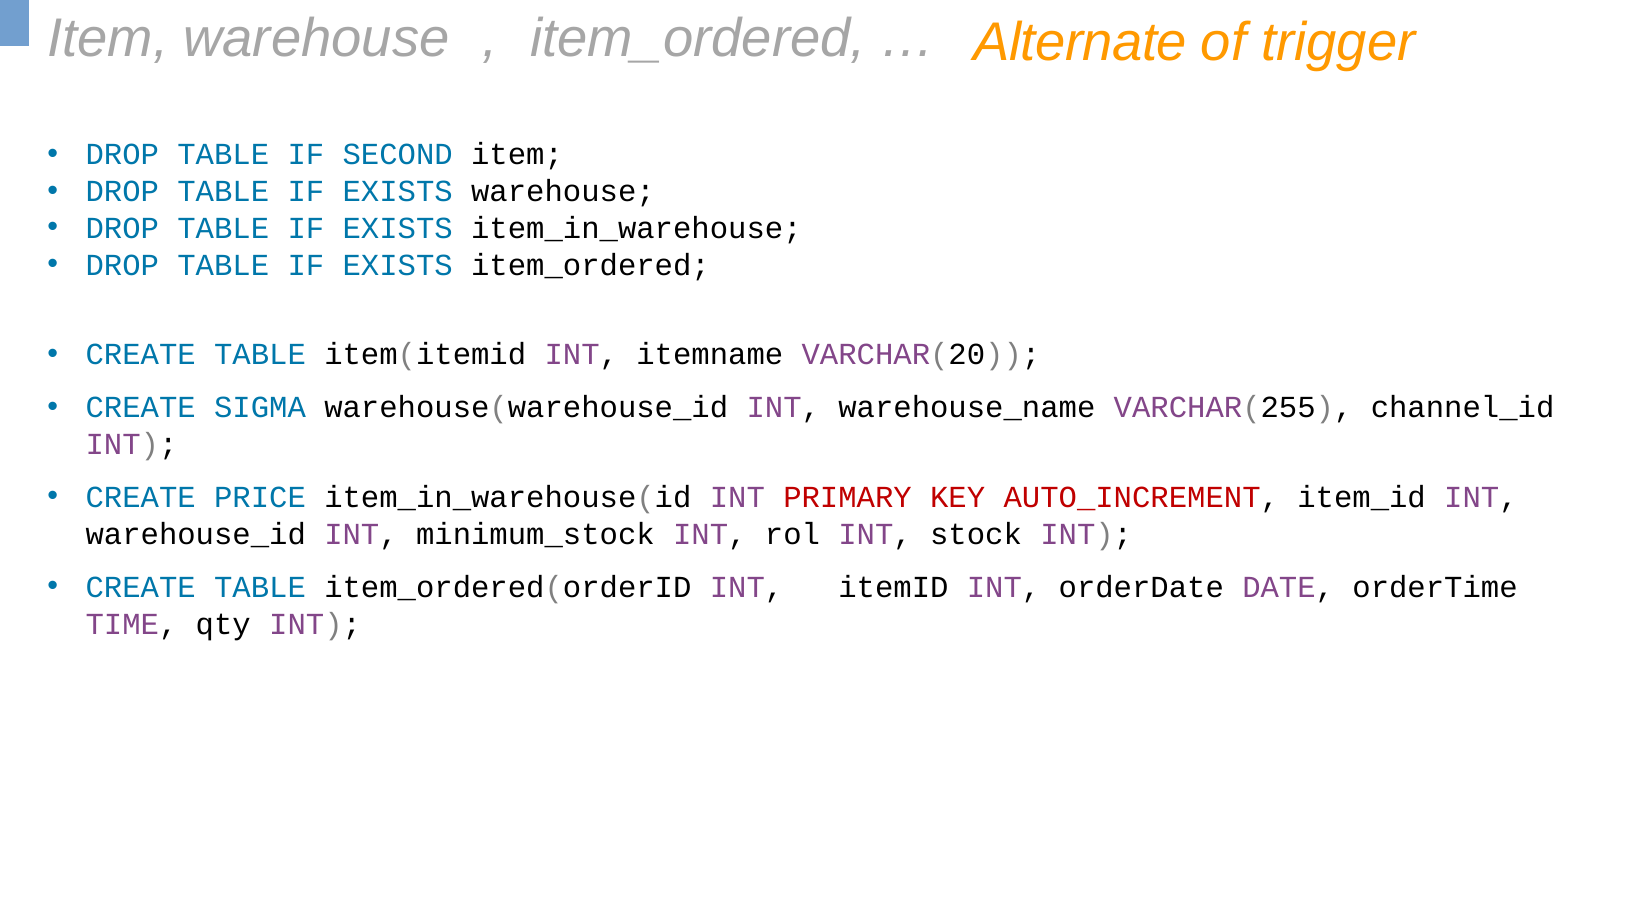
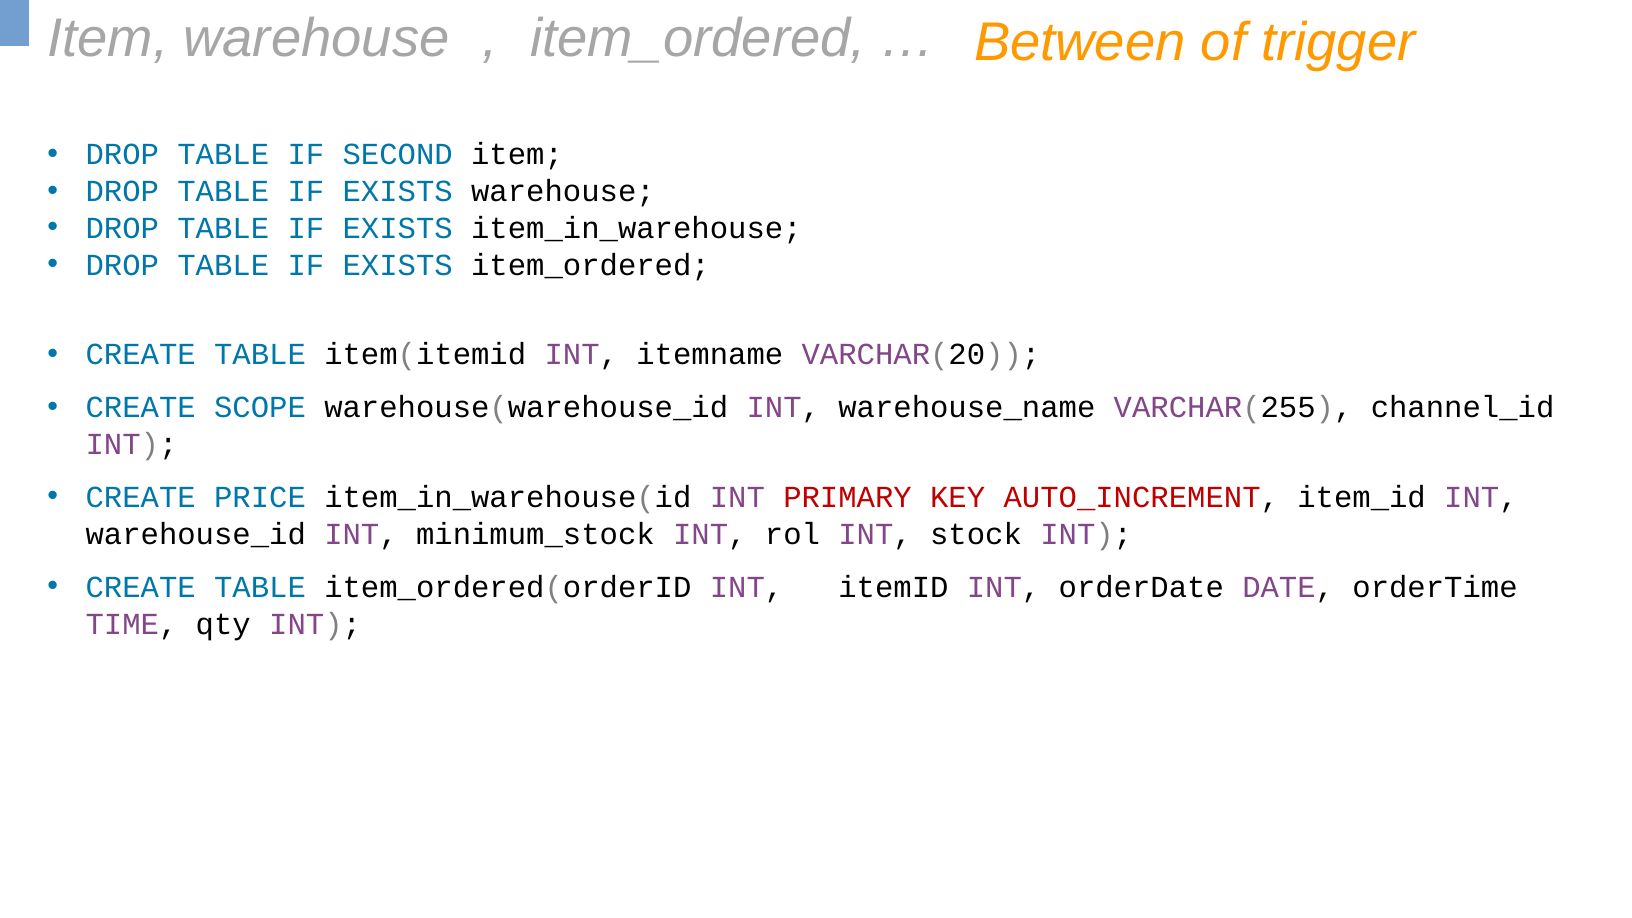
Alternate: Alternate -> Between
SIGMA: SIGMA -> SCOPE
